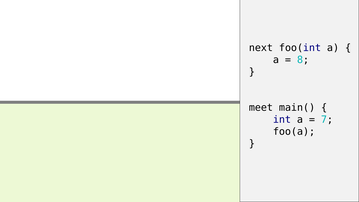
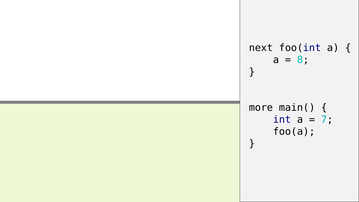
meet: meet -> more
